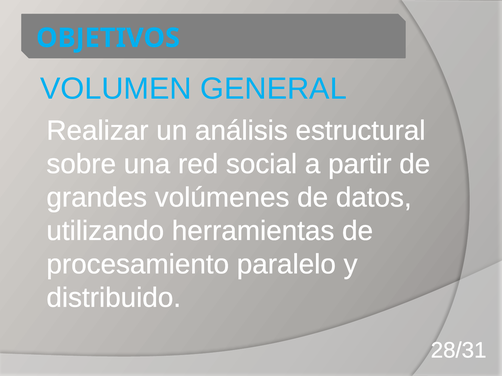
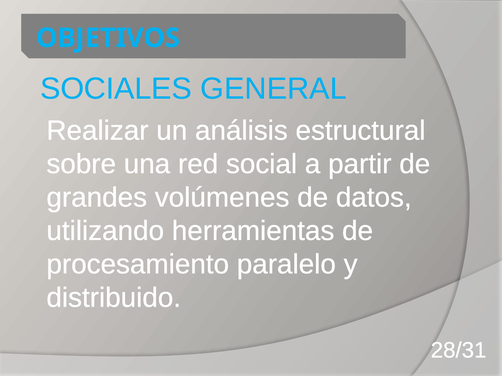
VOLUMEN: VOLUMEN -> SOCIALES
